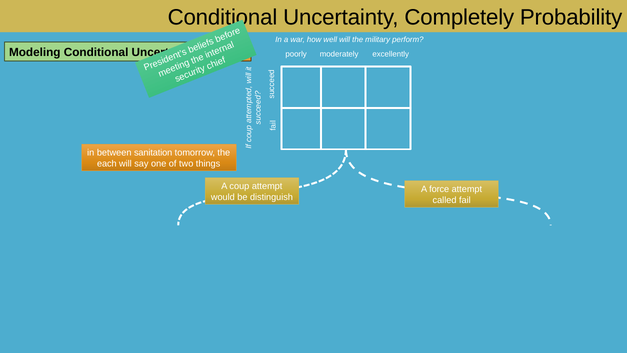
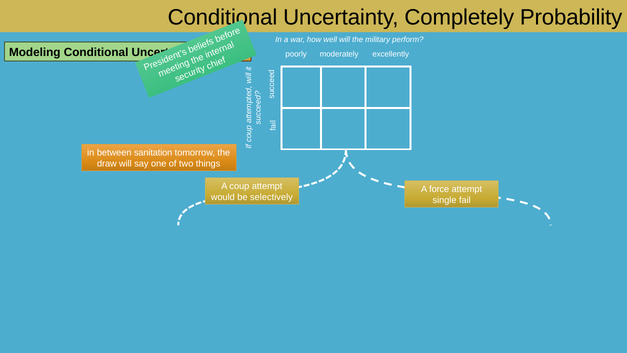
each: each -> draw
distinguish: distinguish -> selectively
called: called -> single
